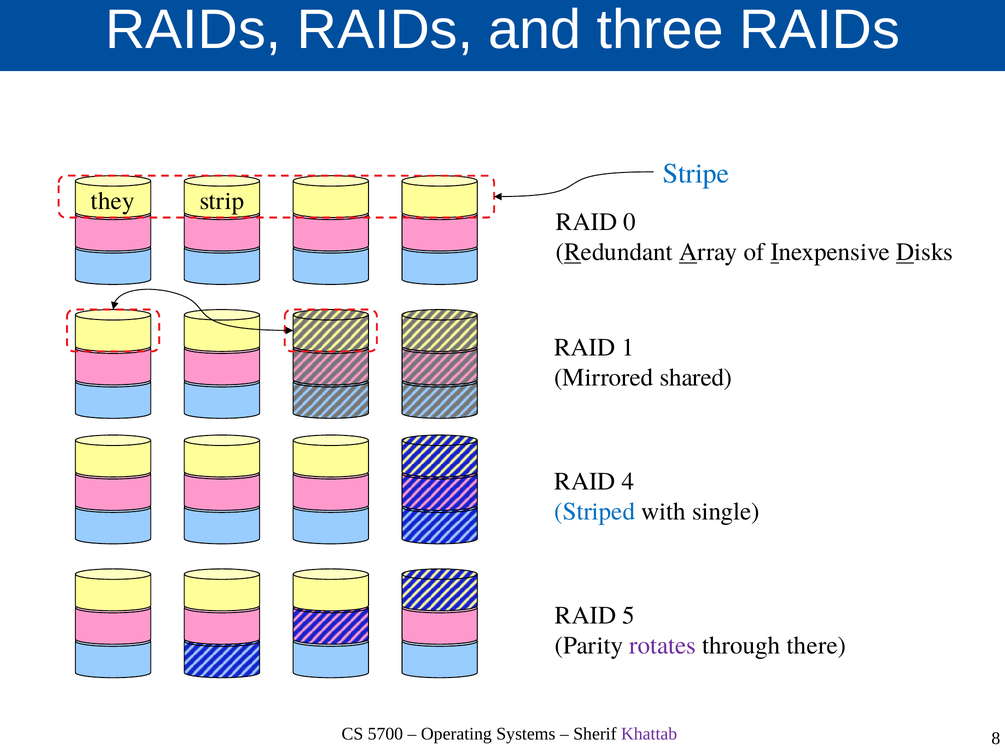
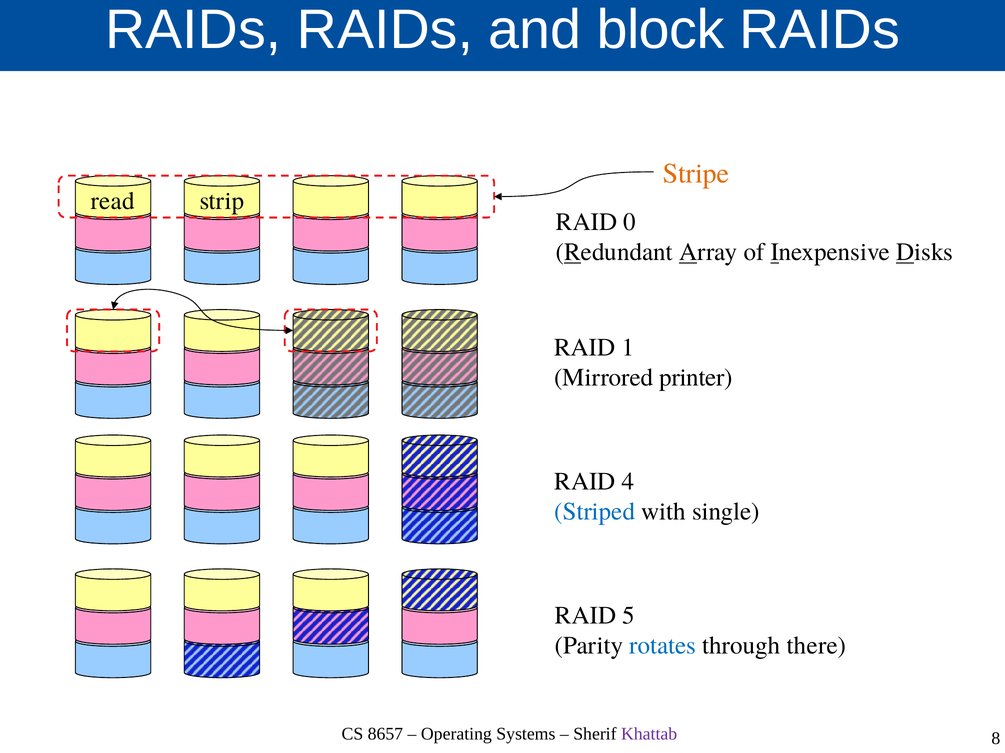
three: three -> block
Stripe colour: blue -> orange
they: they -> read
shared: shared -> printer
rotates colour: purple -> blue
5700: 5700 -> 8657
